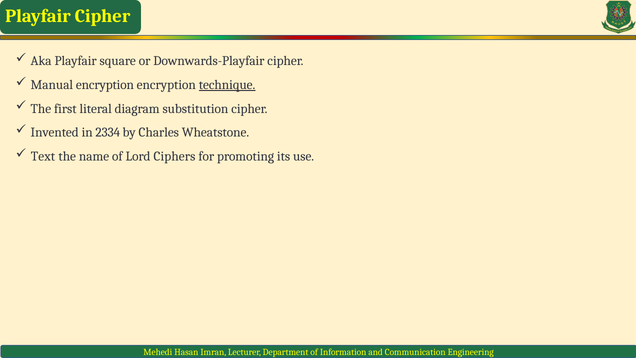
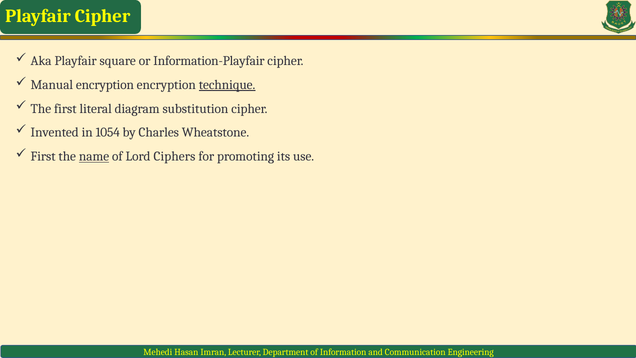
Downwards-Playfair: Downwards-Playfair -> Information-Playfair
2334: 2334 -> 1054
Text at (43, 156): Text -> First
name underline: none -> present
